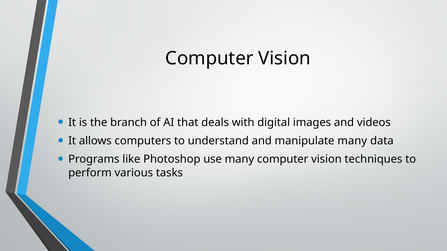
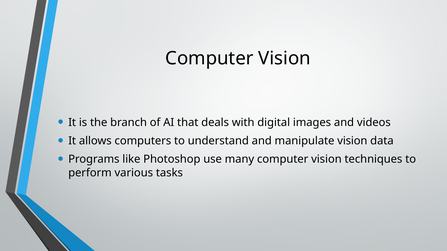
manipulate many: many -> vision
